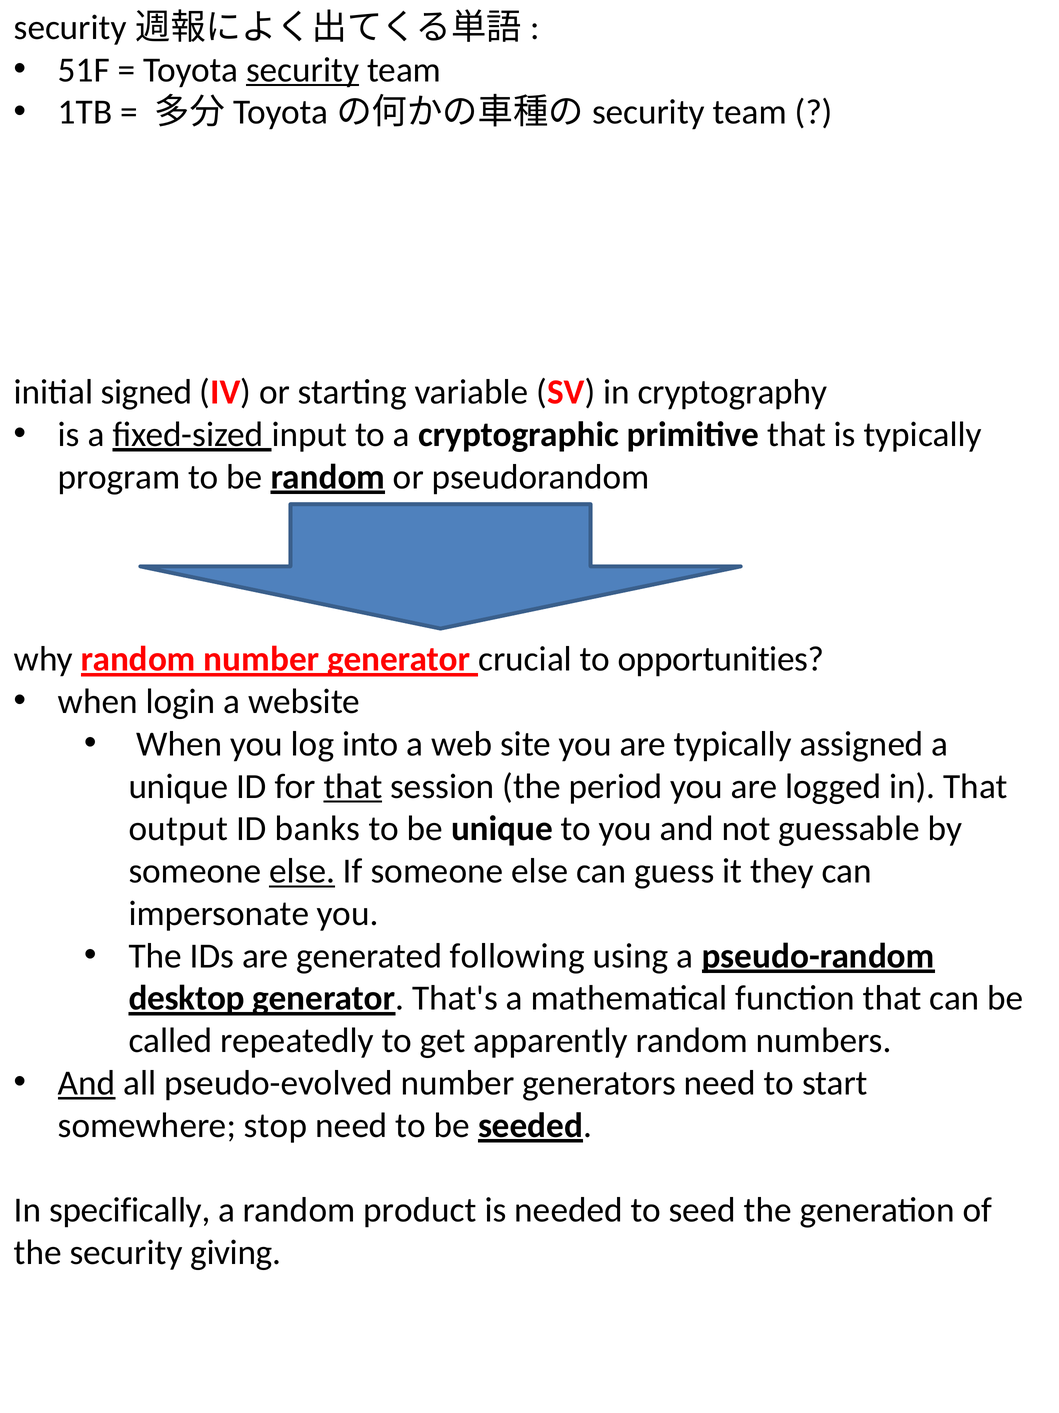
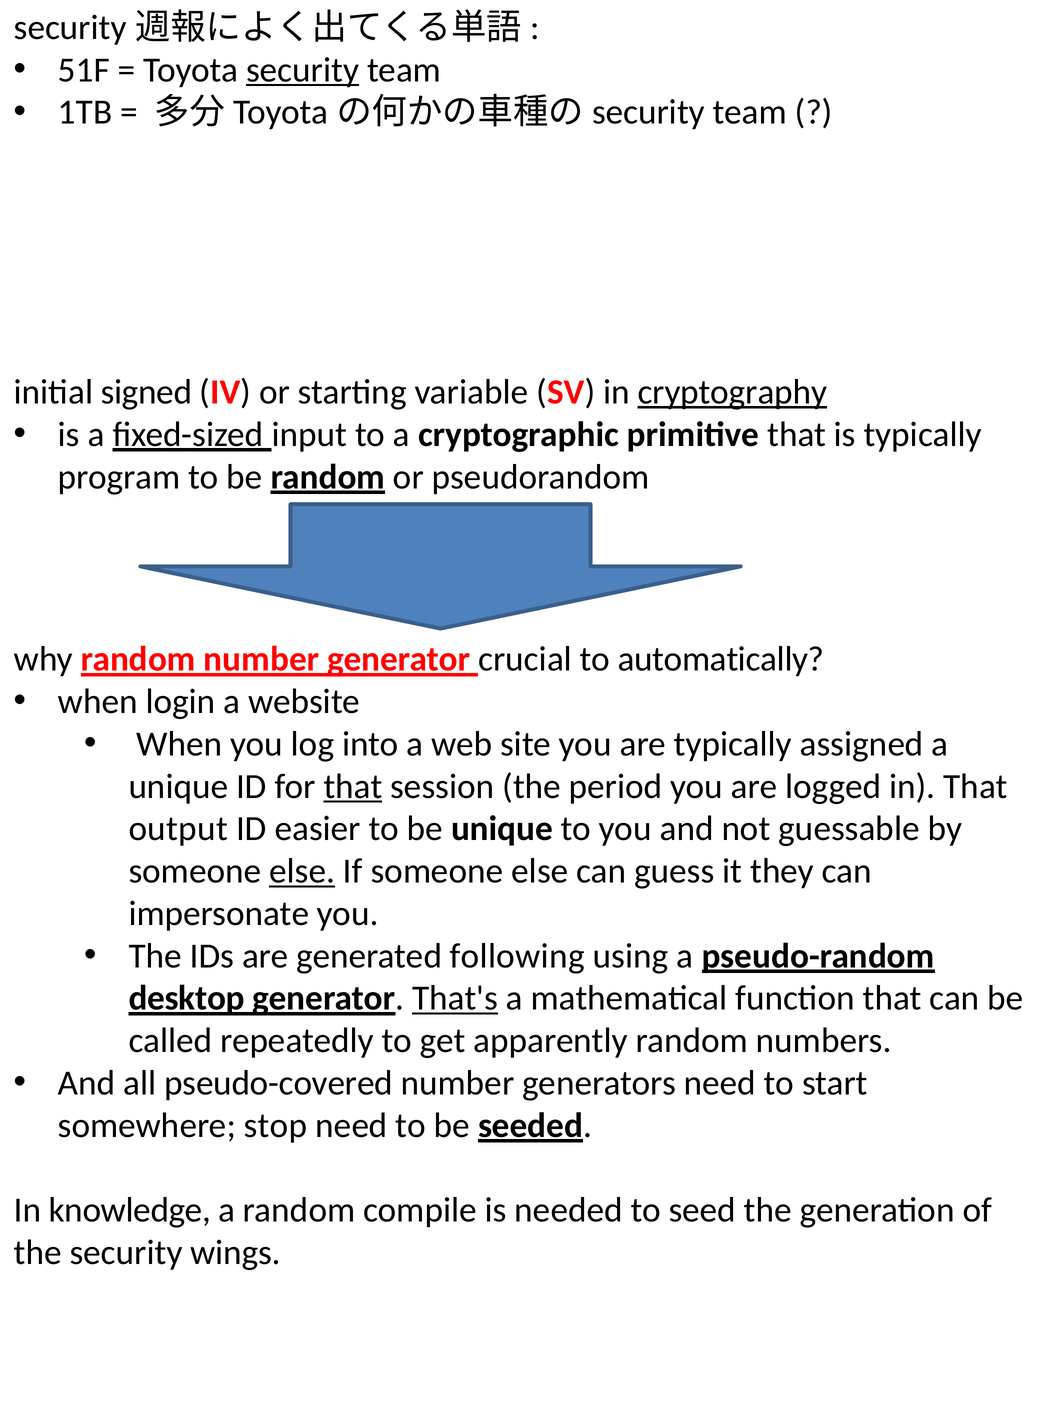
cryptography underline: none -> present
opportunities: opportunities -> automatically
banks: banks -> easier
That's underline: none -> present
And at (87, 1082) underline: present -> none
pseudo-evolved: pseudo-evolved -> pseudo-covered
specifically: specifically -> knowledge
product: product -> compile
giving: giving -> wings
